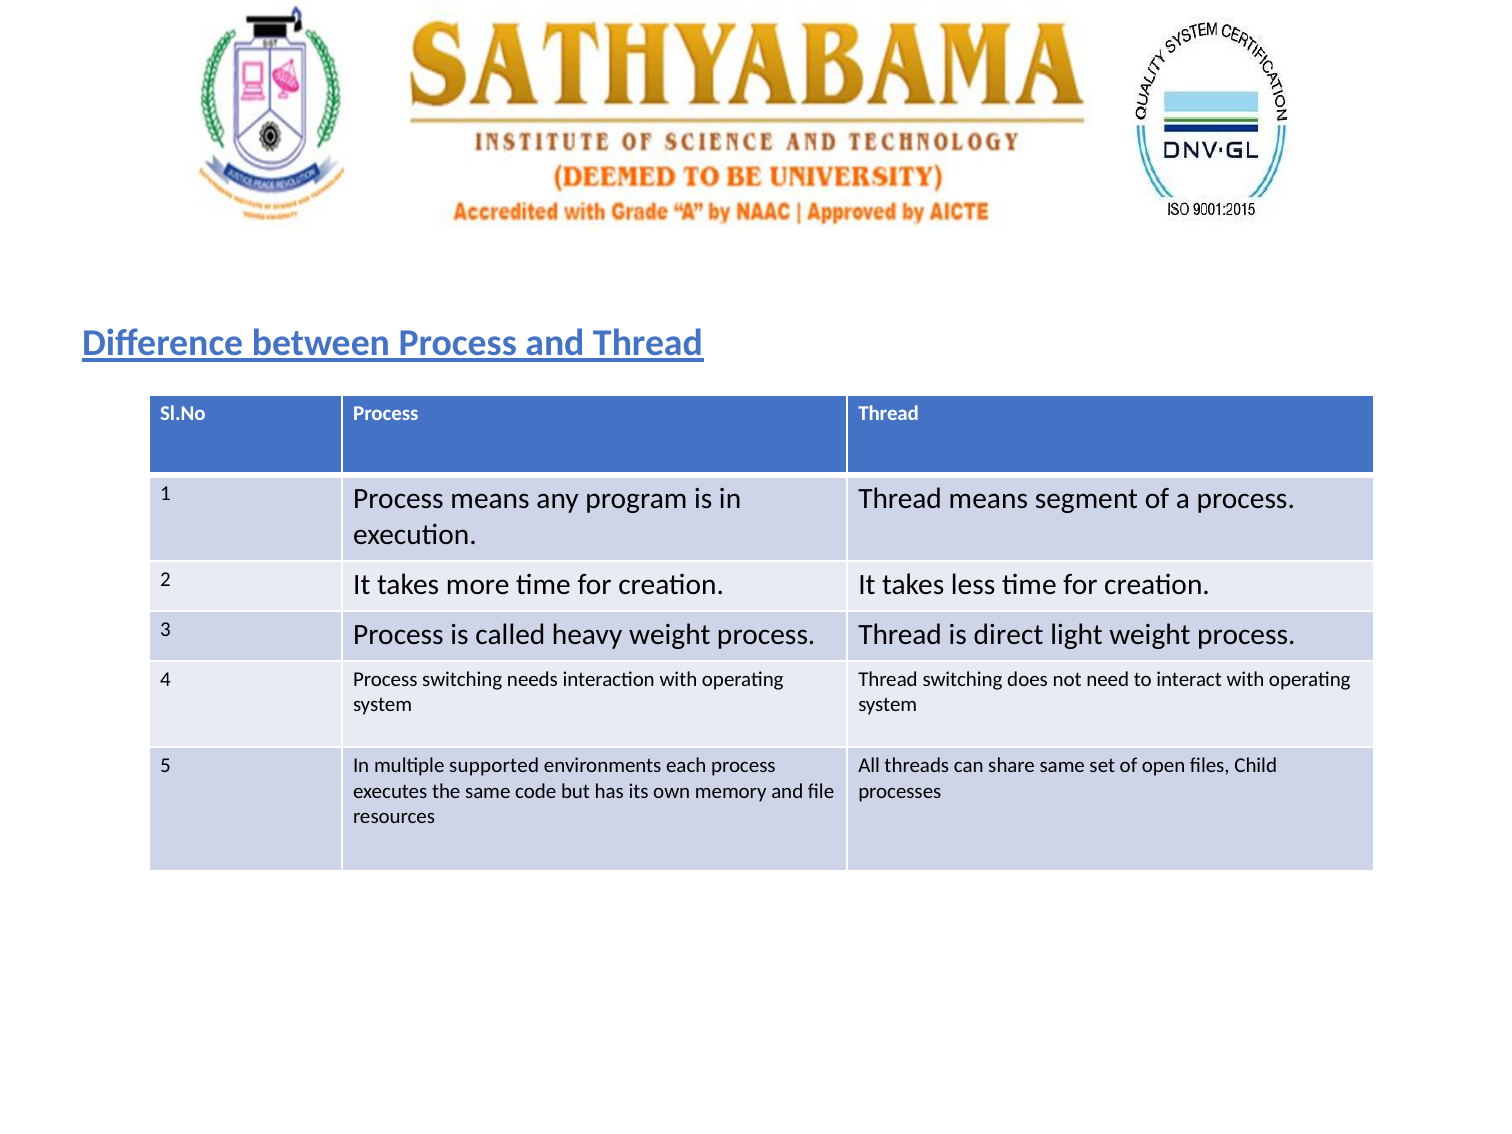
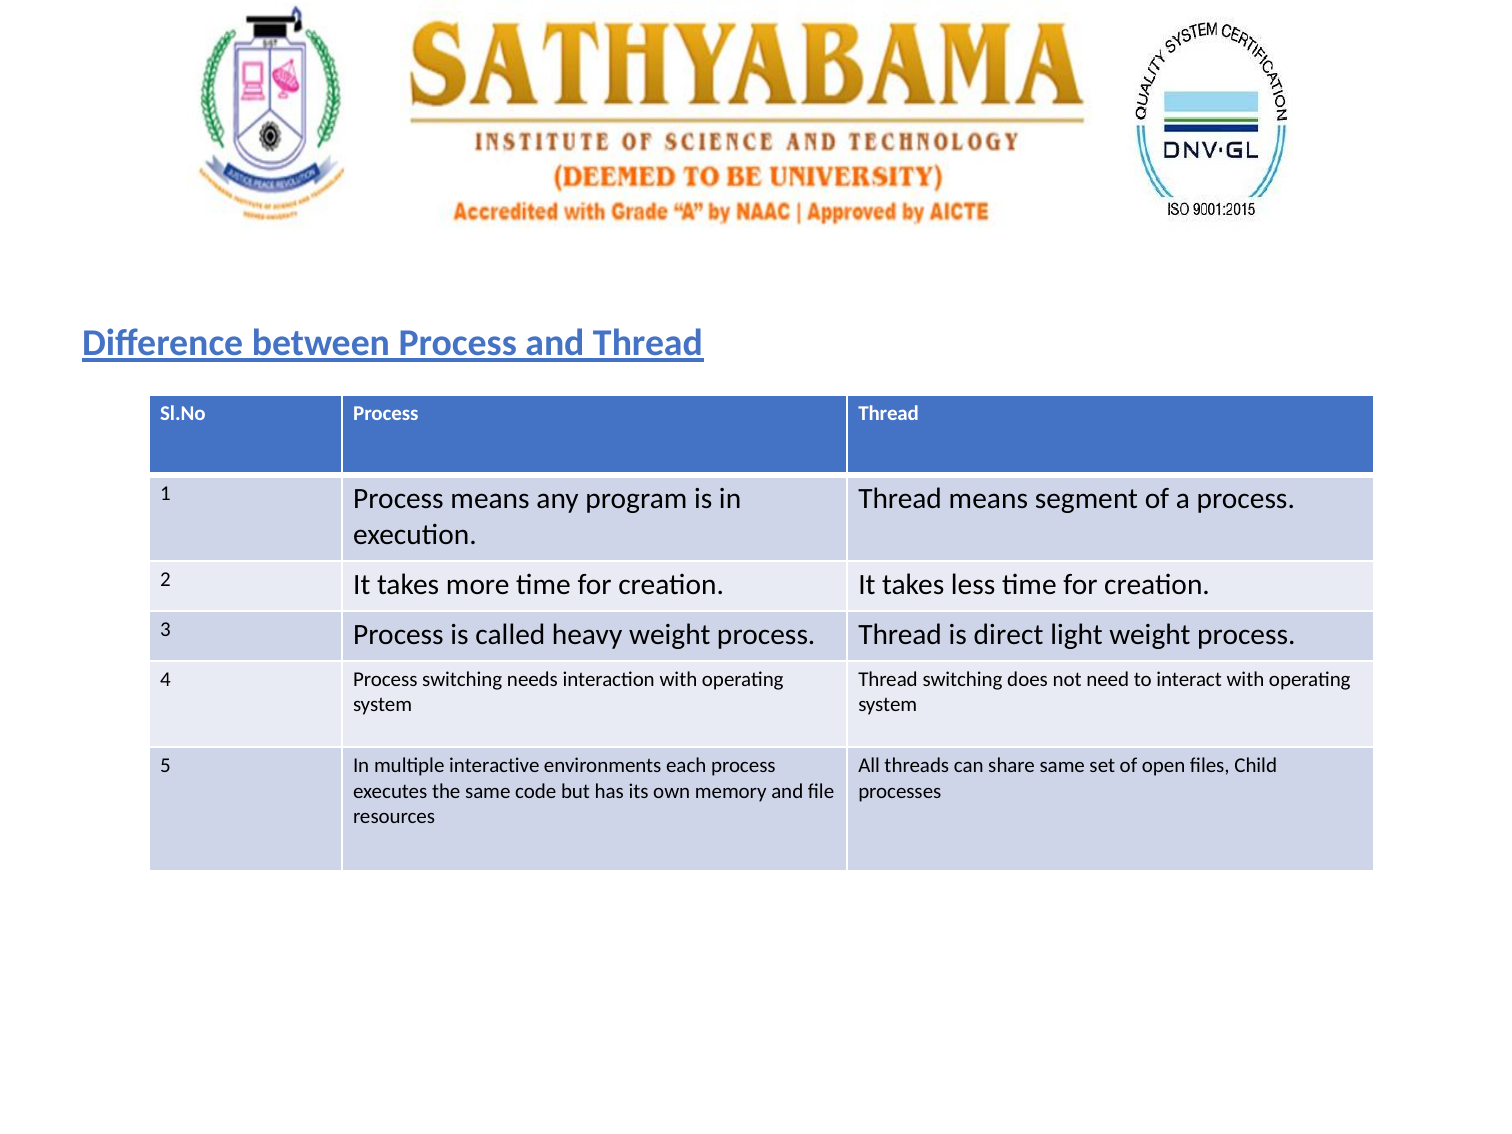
supported: supported -> interactive
